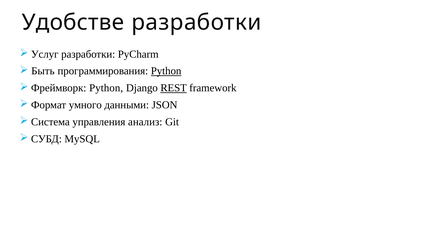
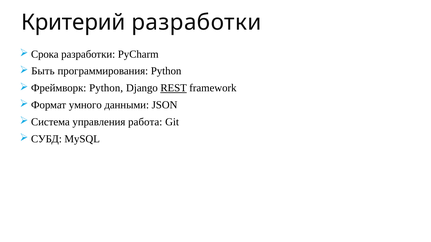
Удобстве: Удобстве -> Критерий
Услуг: Услуг -> Срока
Python at (166, 71) underline: present -> none
анализ: анализ -> работа
